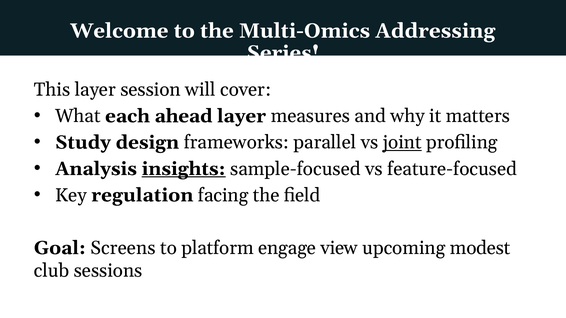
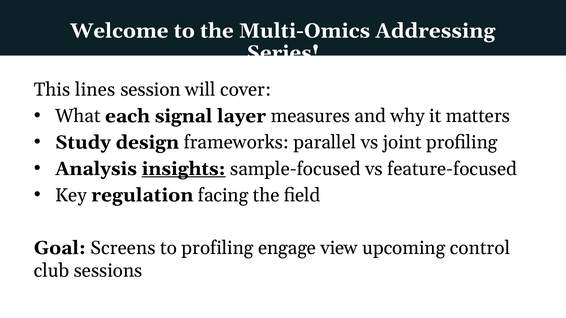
This layer: layer -> lines
ahead: ahead -> signal
joint underline: present -> none
to platform: platform -> profiling
modest: modest -> control
